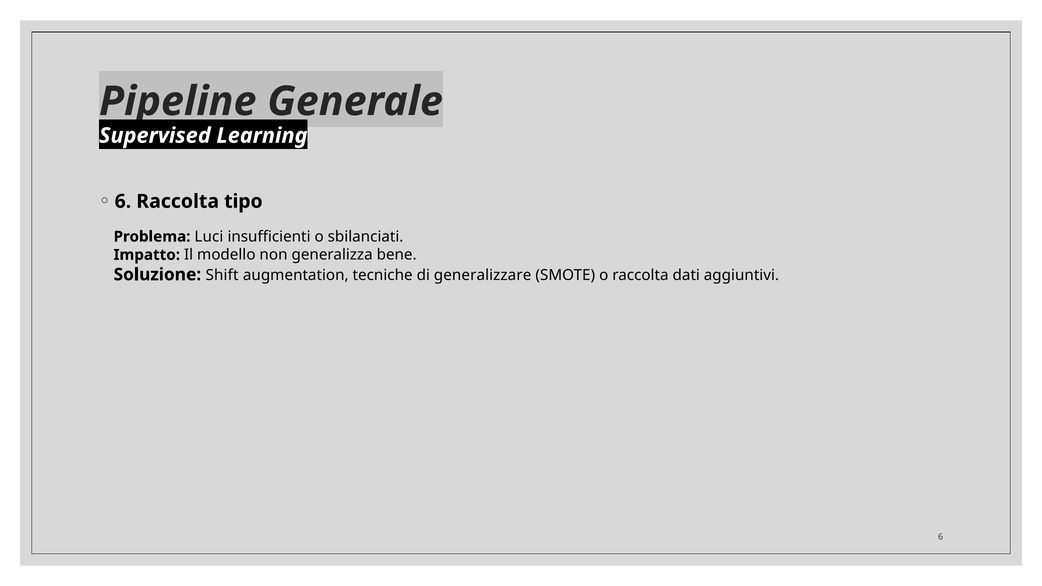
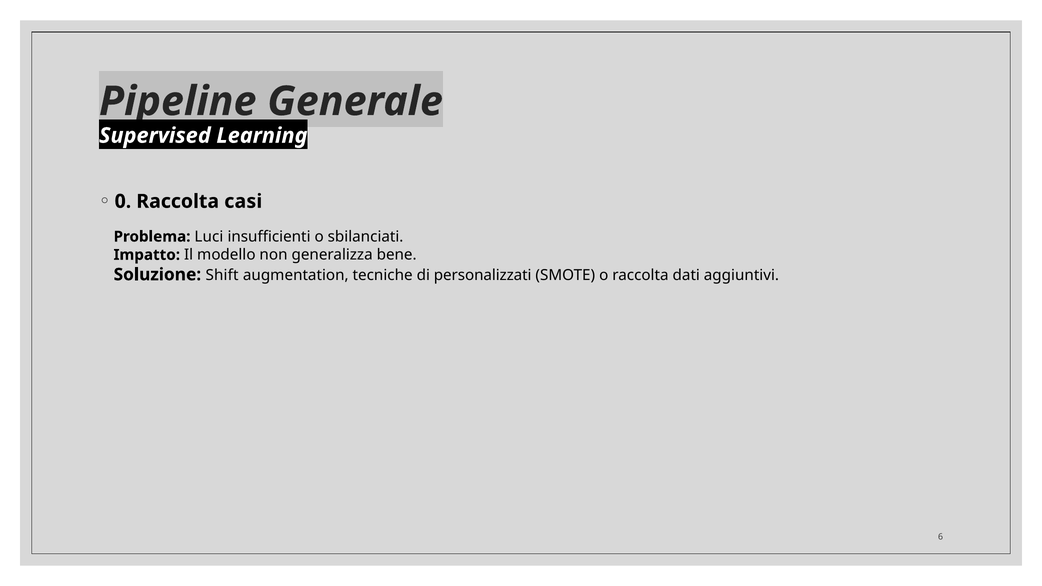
6 at (123, 201): 6 -> 0
tipo: tipo -> casi
generalizzare: generalizzare -> personalizzati
